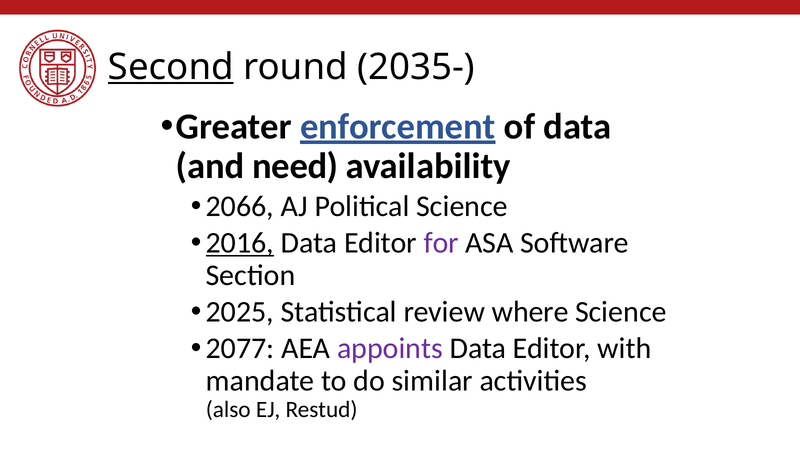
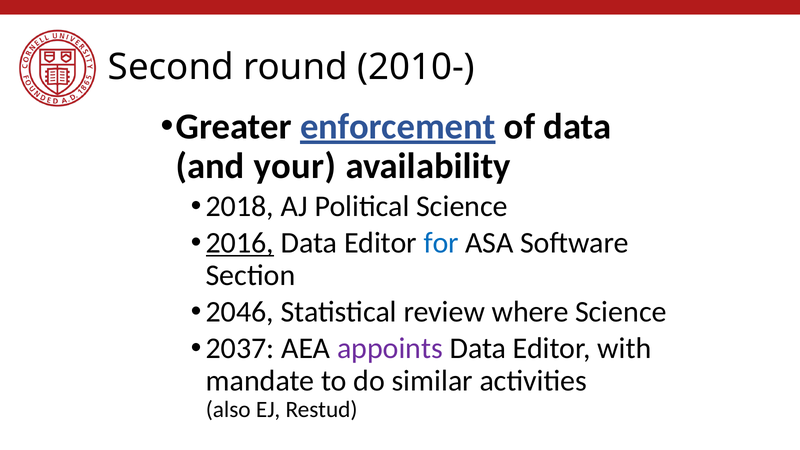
Second underline: present -> none
2035-: 2035- -> 2010-
need: need -> your
2066: 2066 -> 2018
for colour: purple -> blue
2025: 2025 -> 2046
2077: 2077 -> 2037
